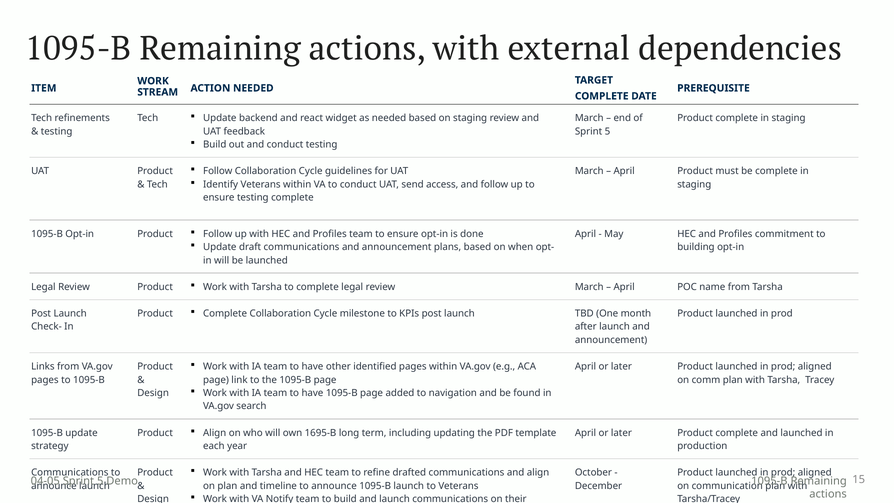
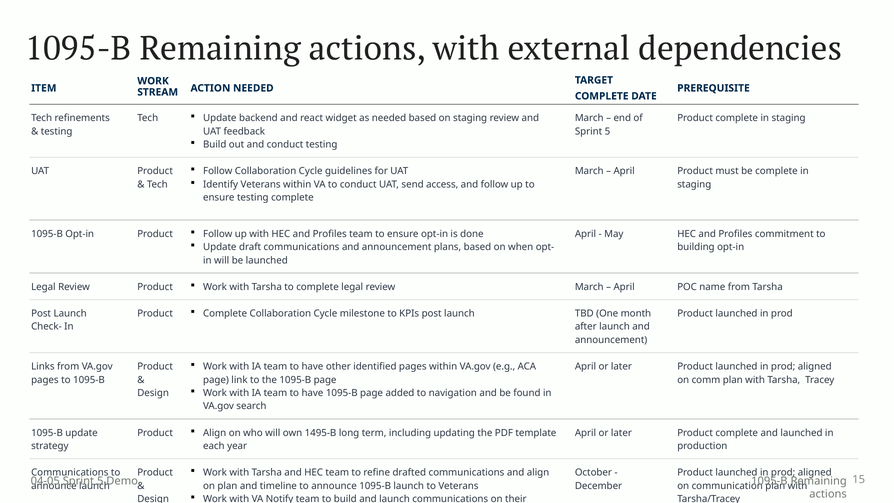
1695-B: 1695-B -> 1495-B
